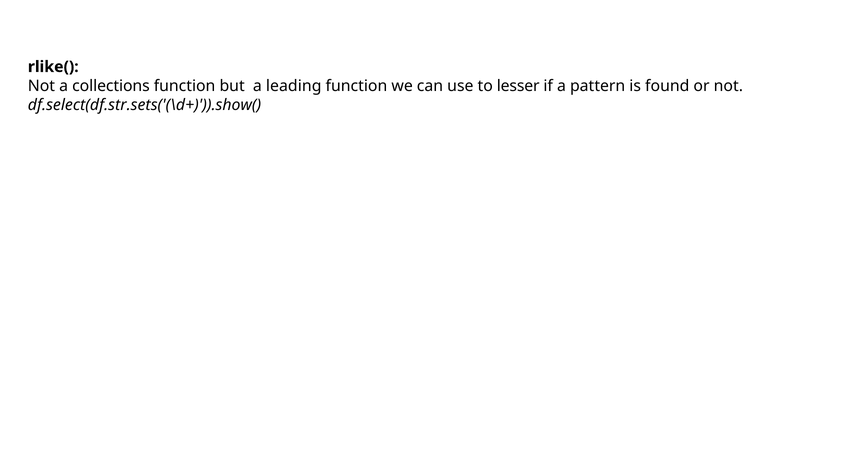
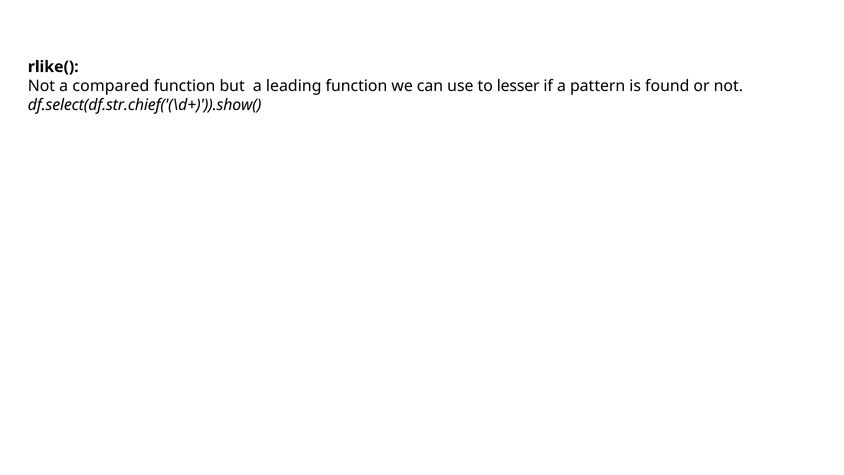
collections: collections -> compared
df.select(df.str.sets('(\d+)')).show(: df.select(df.str.sets('(\d+)')).show( -> df.select(df.str.chief('(\d+)')).show(
